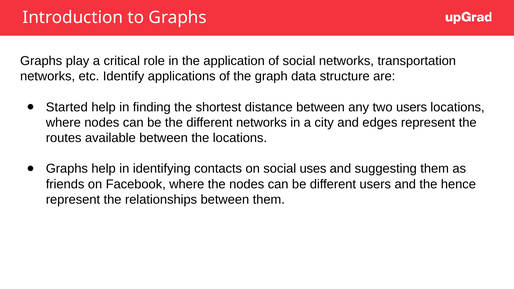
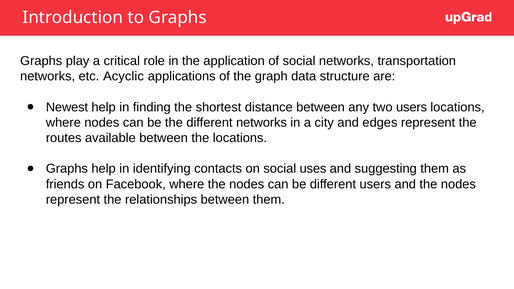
Identify: Identify -> Acyclic
Started: Started -> Newest
and the hence: hence -> nodes
